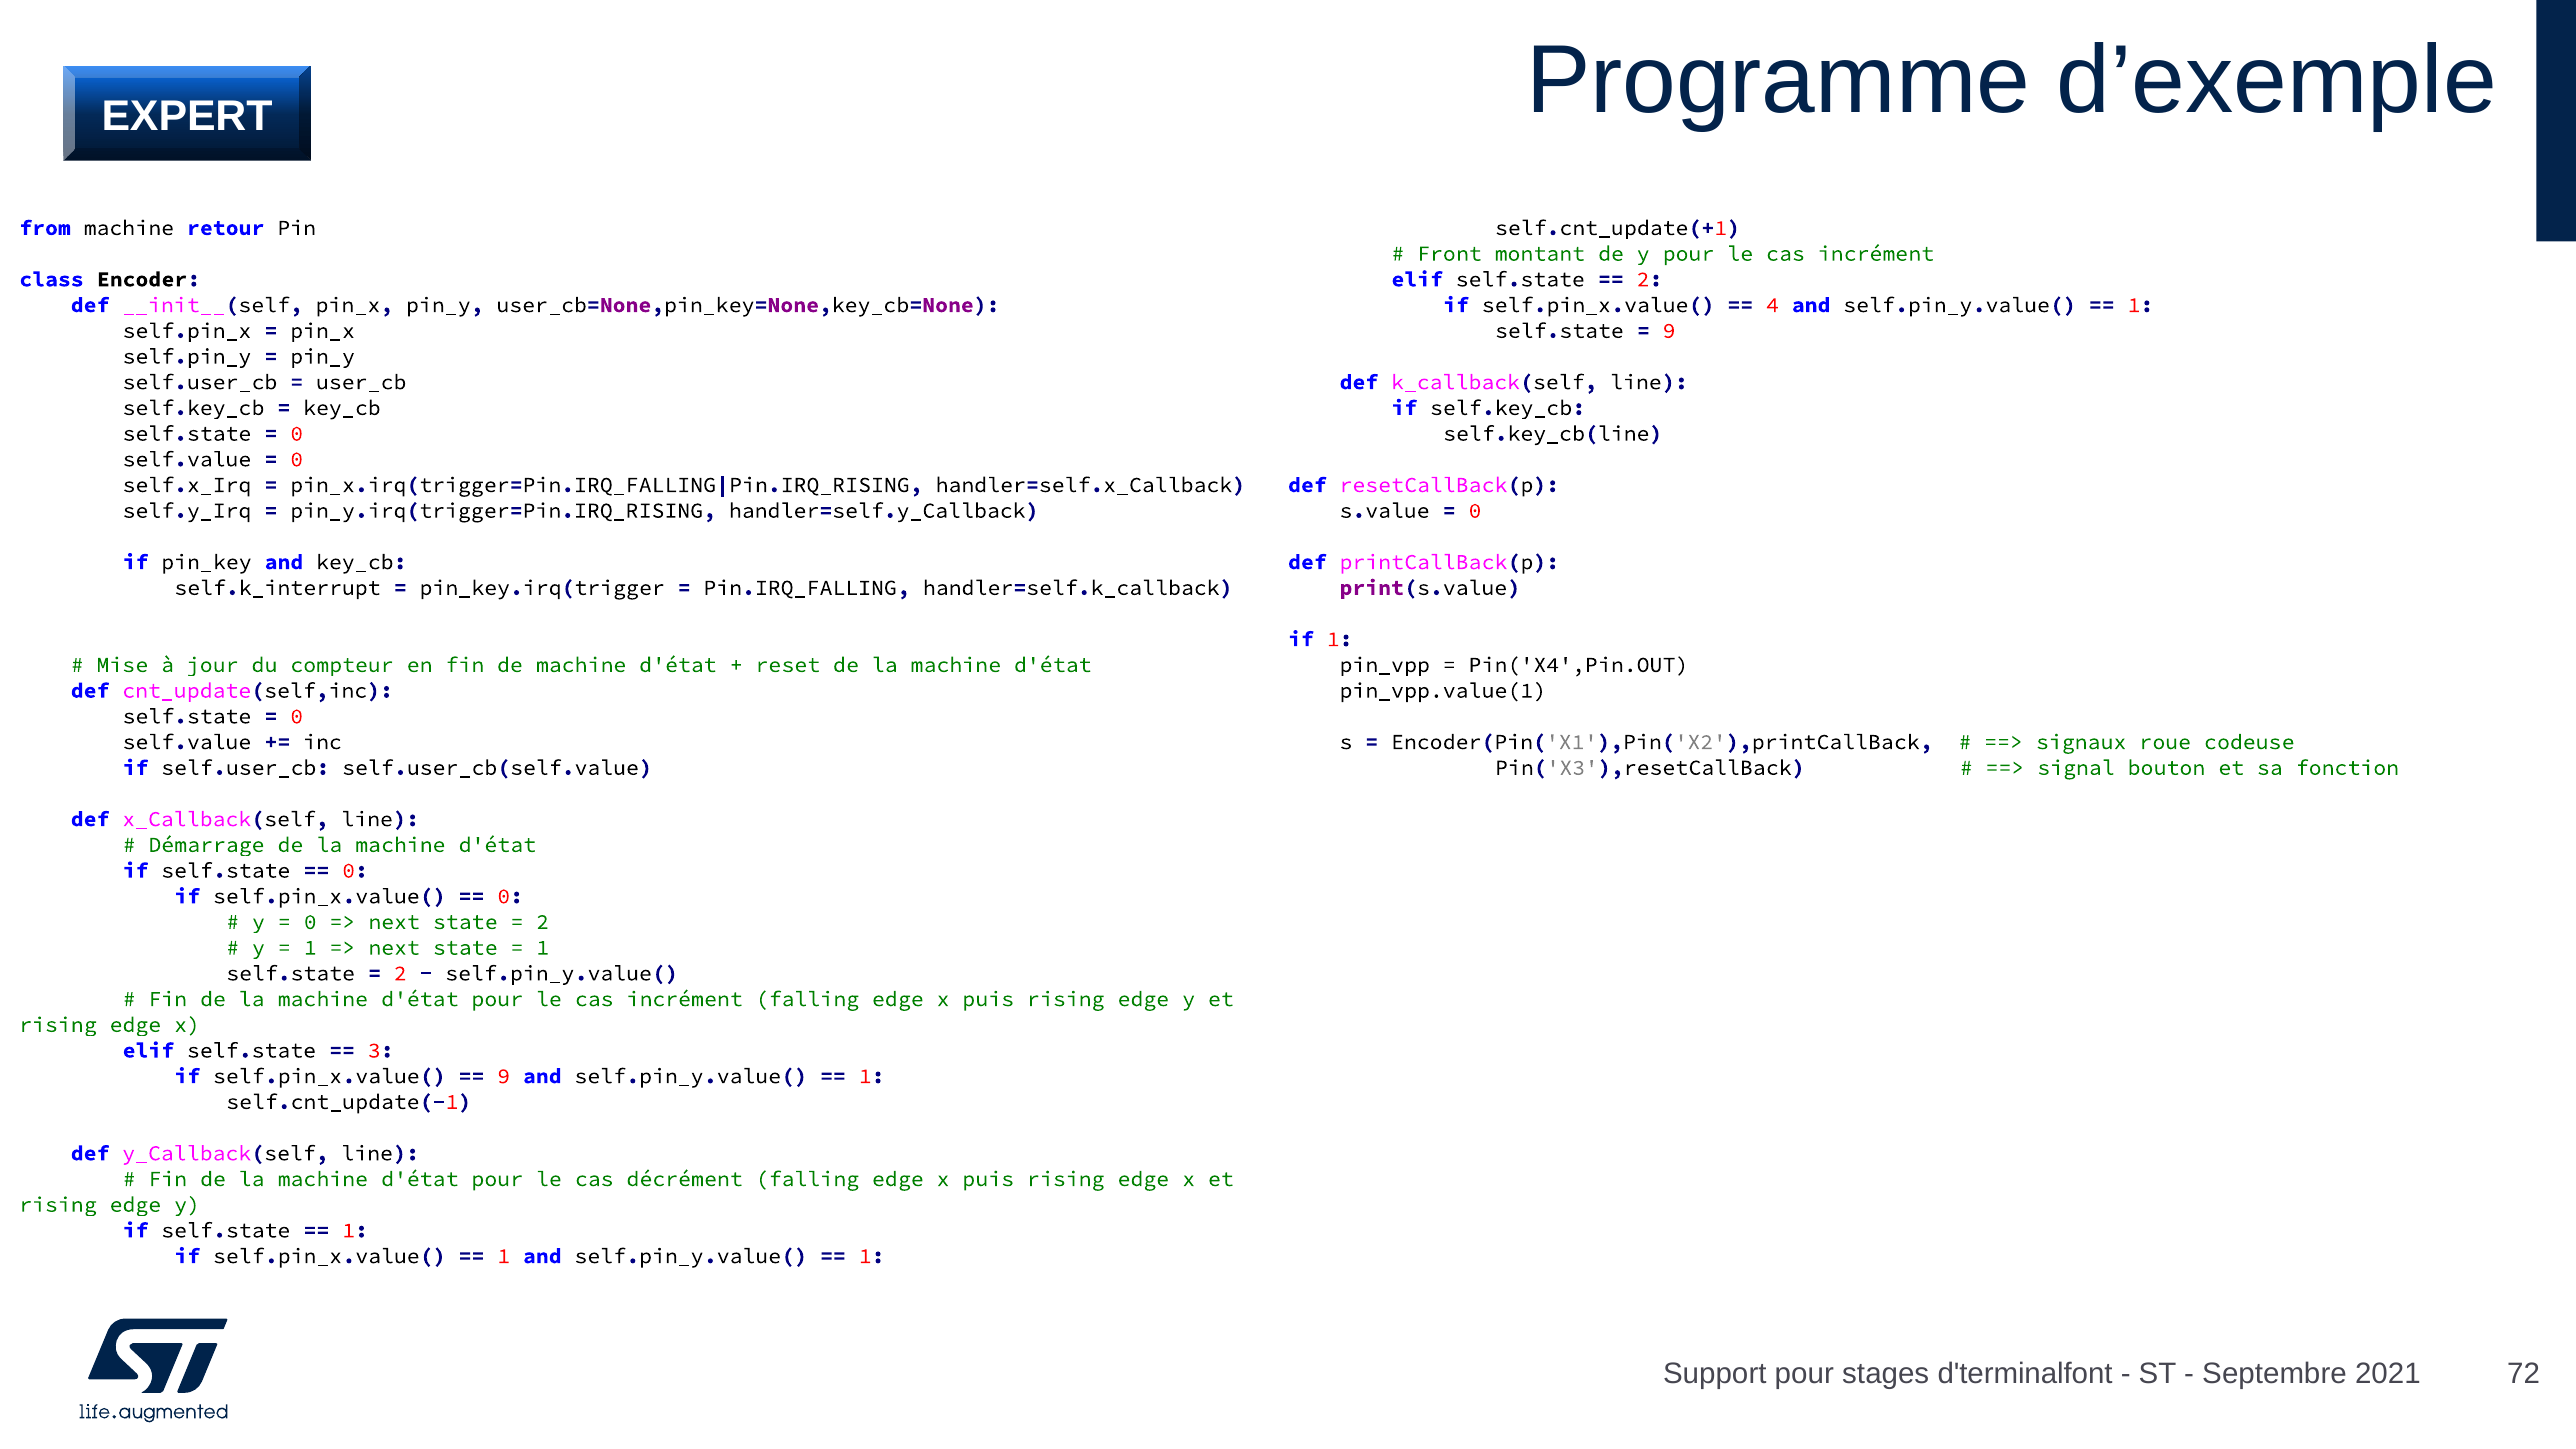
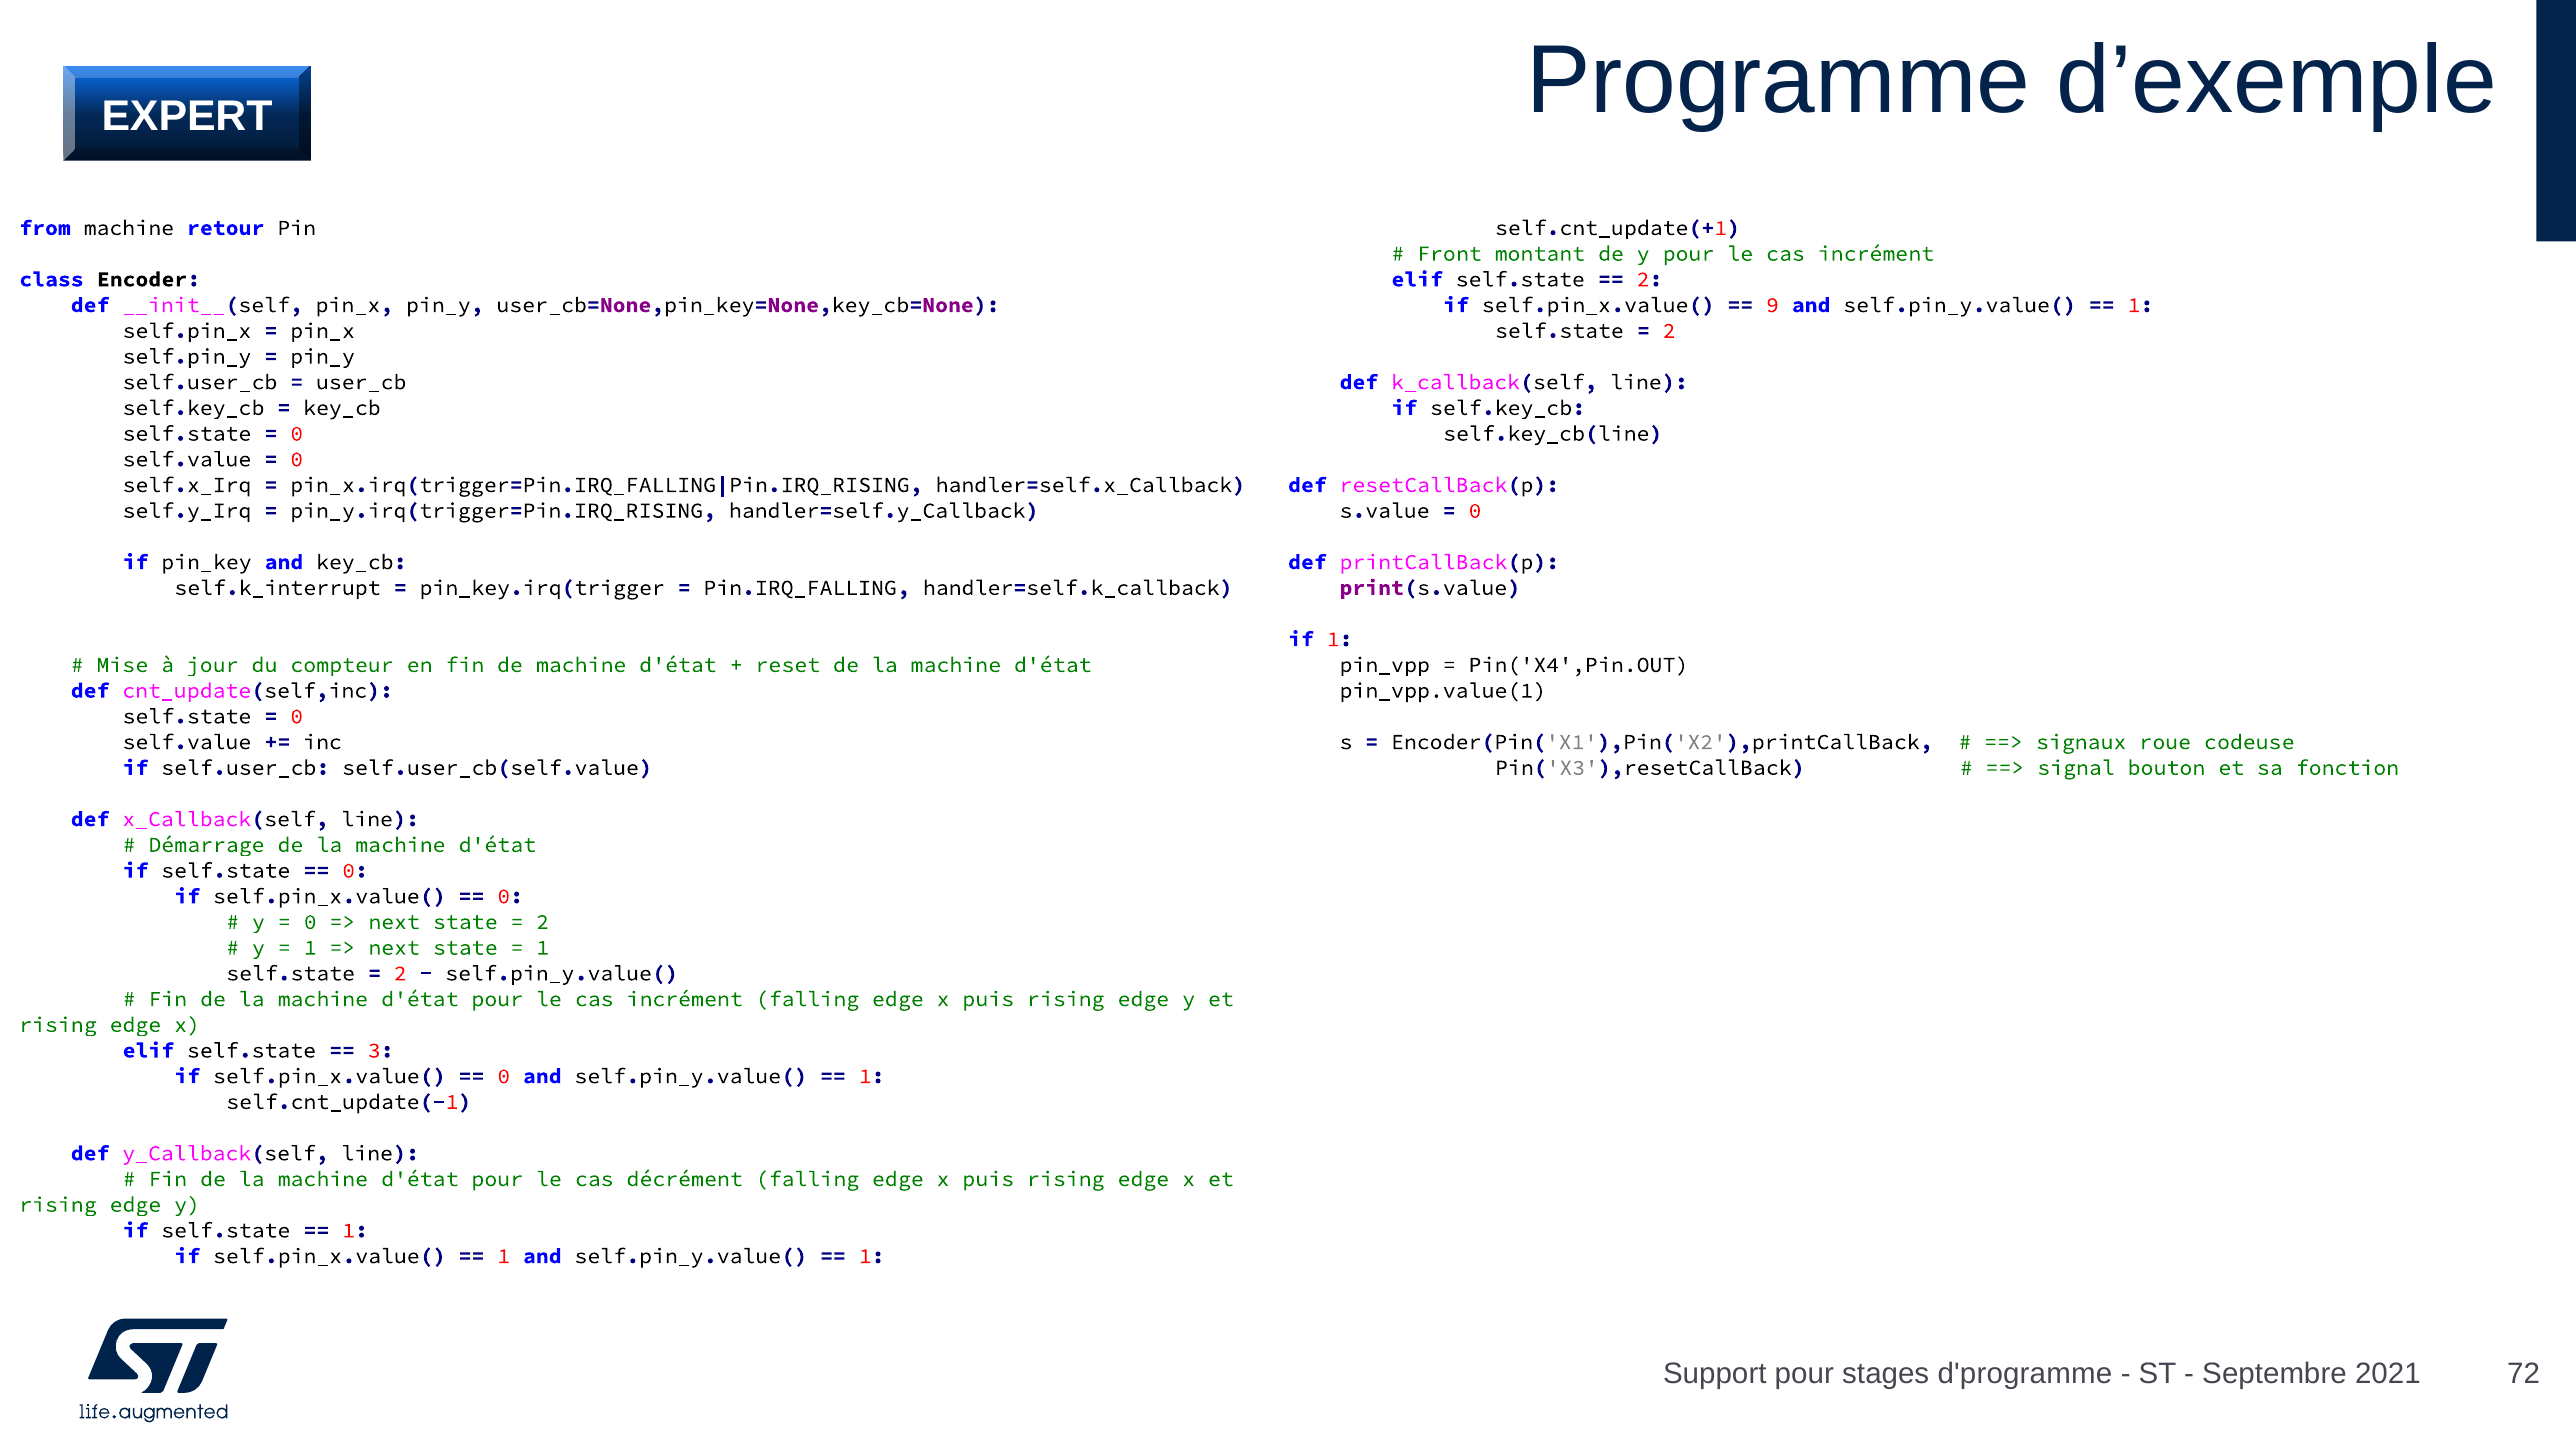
4: 4 -> 9
9 at (1669, 331): 9 -> 2
9 at (504, 1076): 9 -> 0
d'terminalfont: d'terminalfont -> d'programme
